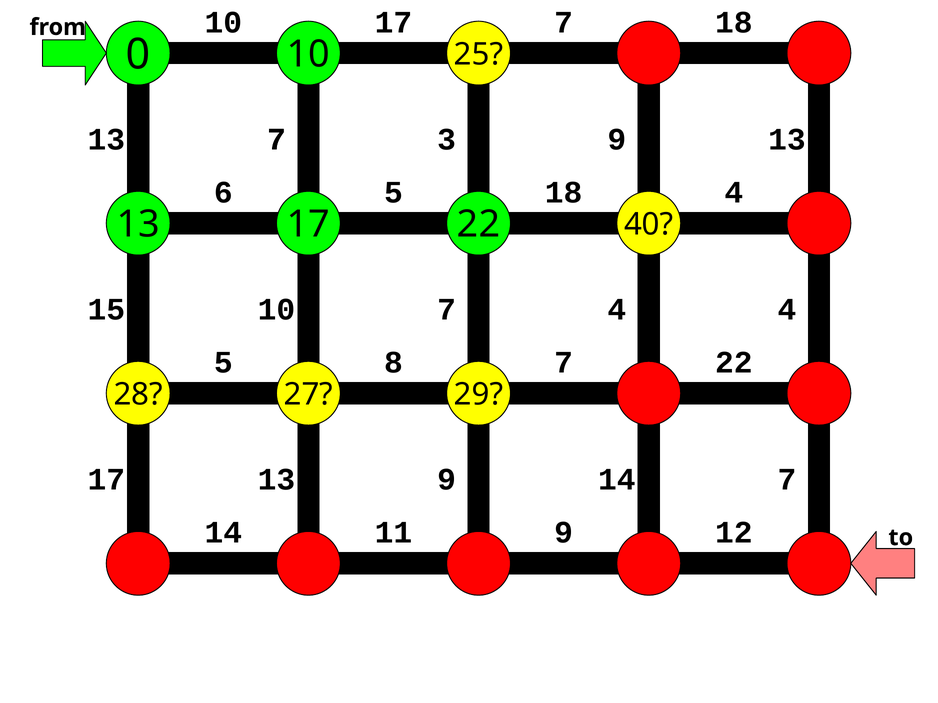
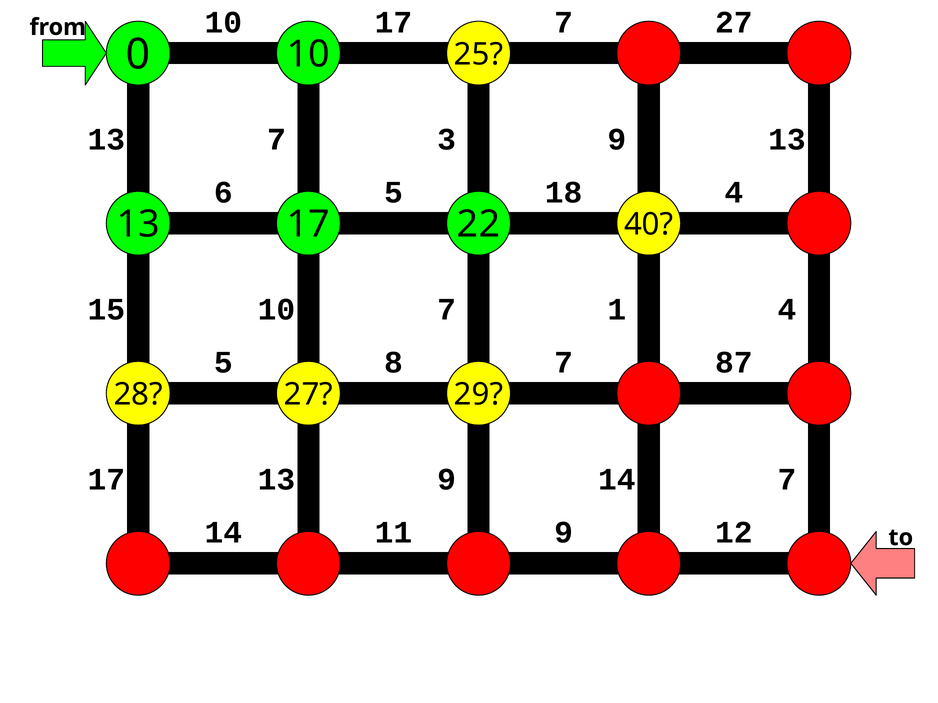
17 18: 18 -> 27
10 4: 4 -> 1
7 22: 22 -> 87
